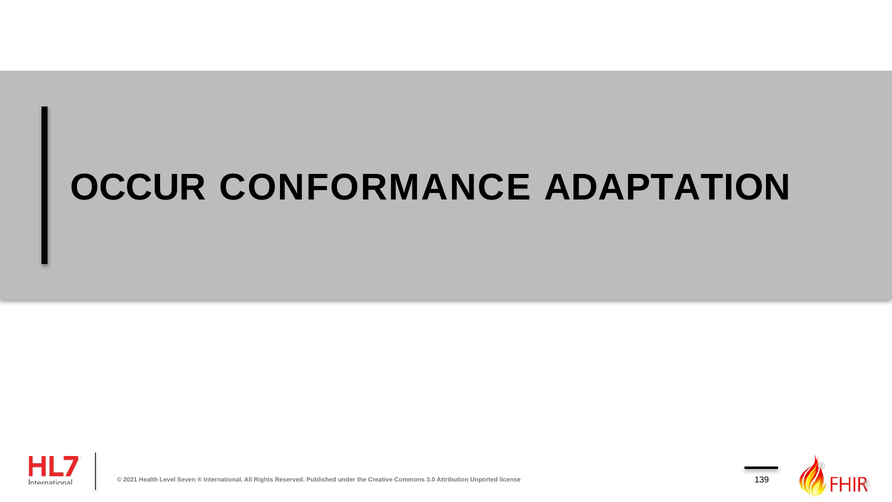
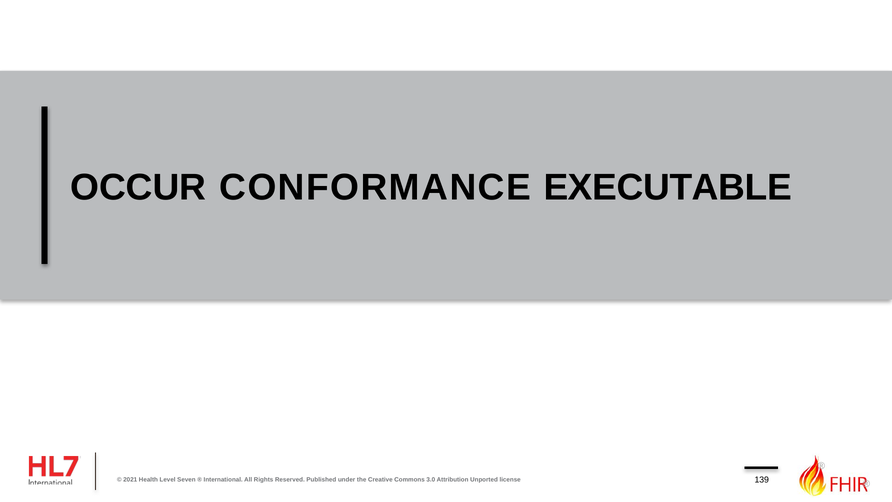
ADAPTATION: ADAPTATION -> EXECUTABLE
